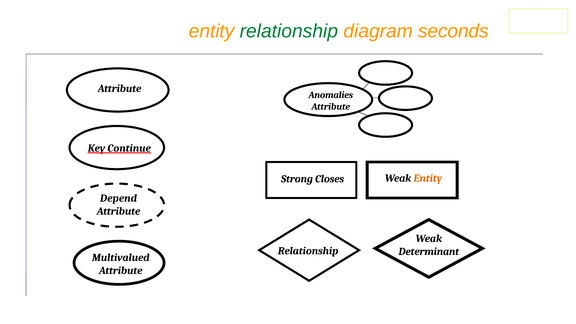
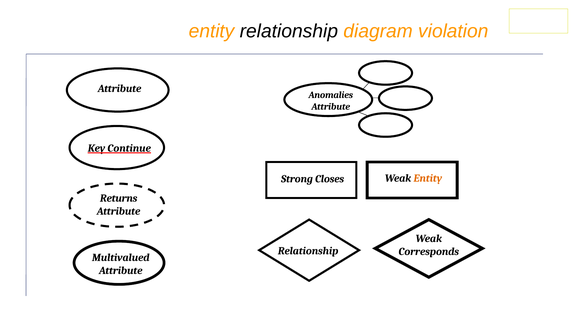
relationship at (289, 31) colour: green -> black
seconds: seconds -> violation
Depend: Depend -> Returns
Determinant: Determinant -> Corresponds
